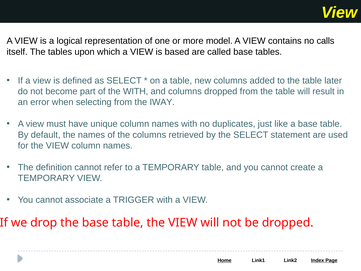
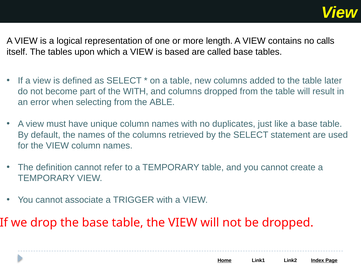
model: model -> length
IWAY: IWAY -> ABLE
